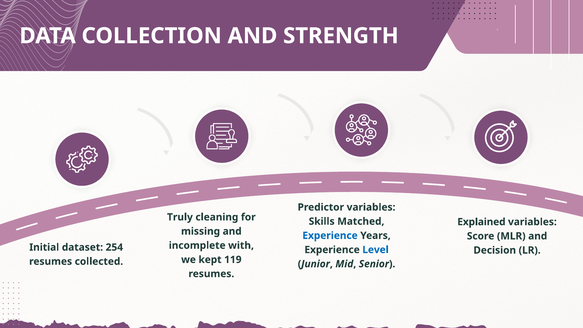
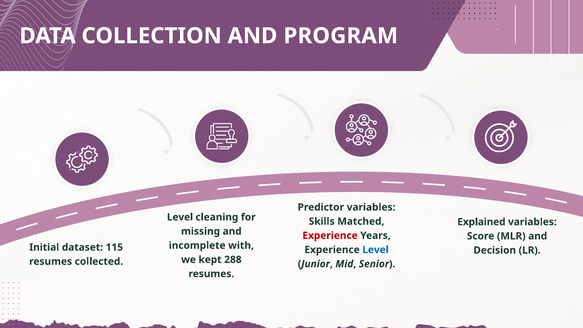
STRENGTH: STRENGTH -> PROGRAM
Truly at (180, 217): Truly -> Level
Experience at (330, 236) colour: blue -> red
254: 254 -> 115
119: 119 -> 288
